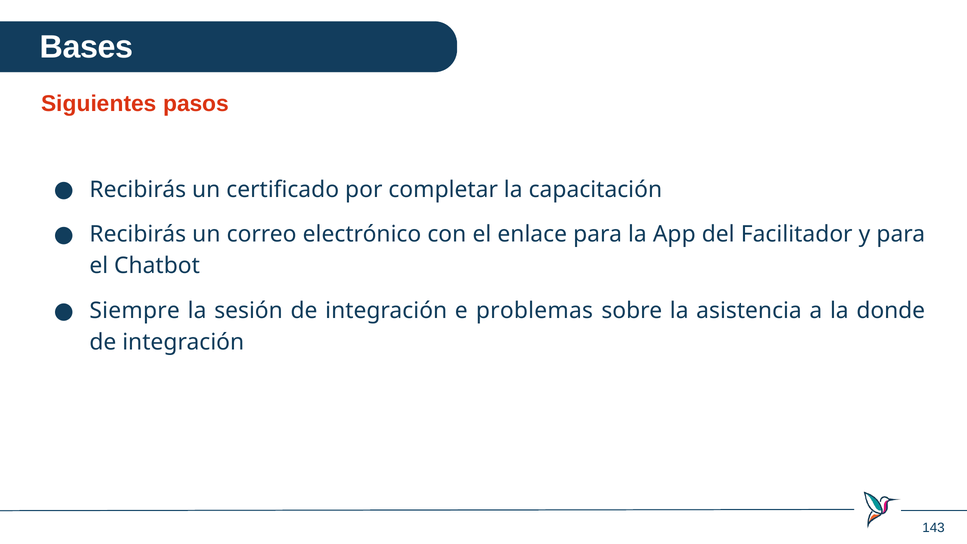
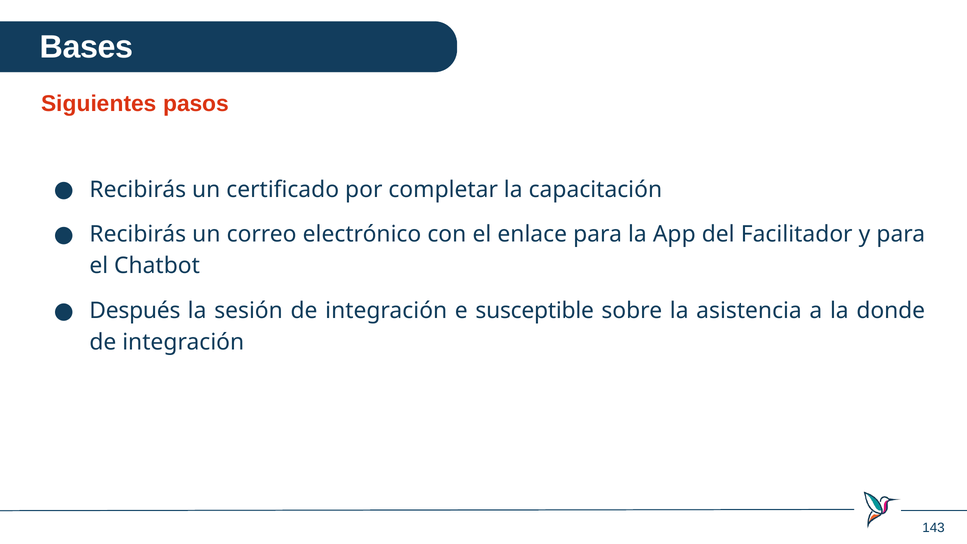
Siempre: Siempre -> Después
problemas: problemas -> susceptible
